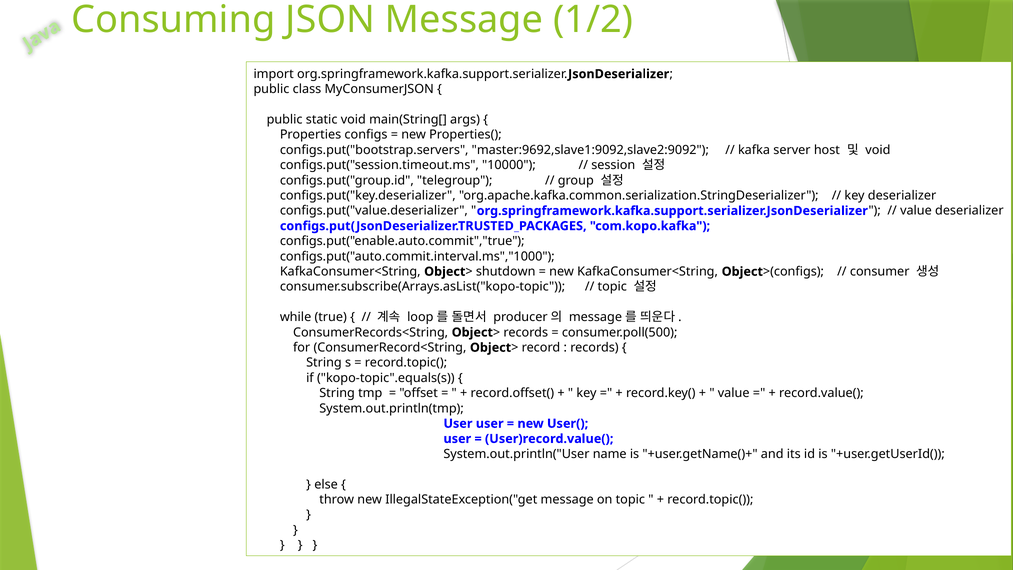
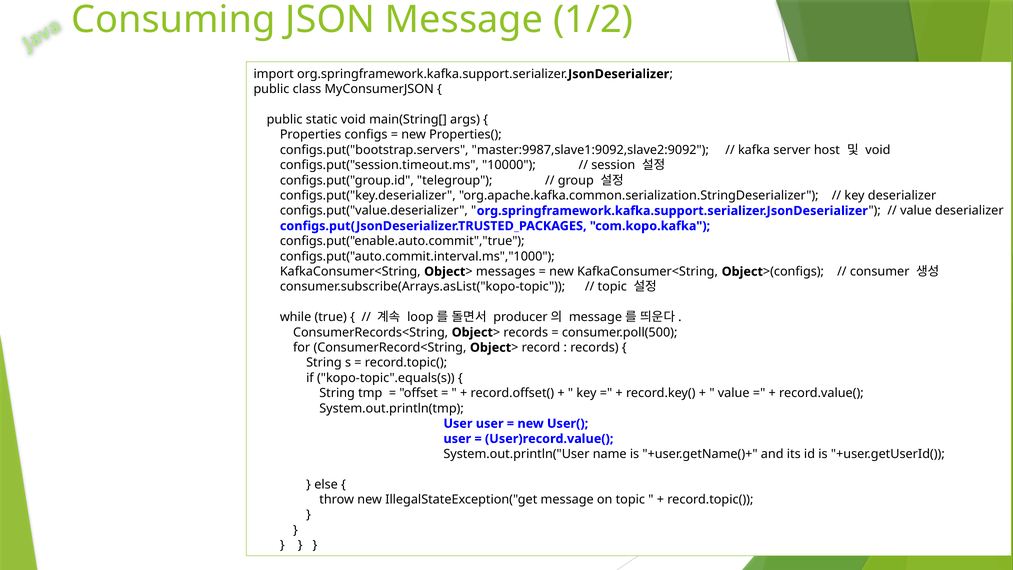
master:9692,slave1:9092,slave2:9092: master:9692,slave1:9092,slave2:9092 -> master:9987,slave1:9092,slave2:9092
shutdown: shutdown -> messages
